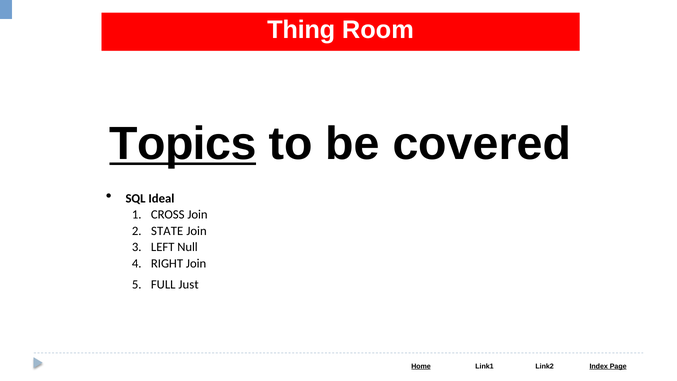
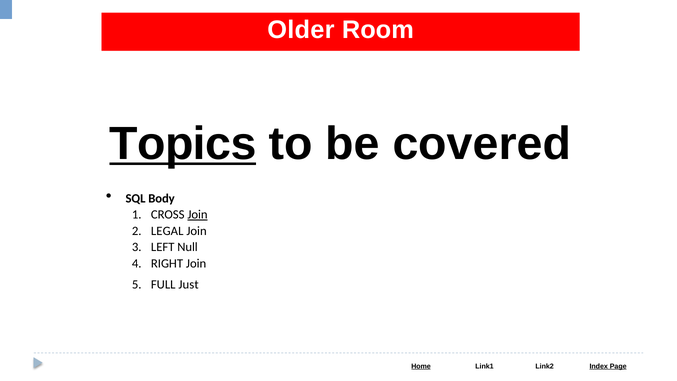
Thing: Thing -> Older
Ideal: Ideal -> Body
Join at (198, 215) underline: none -> present
STATE: STATE -> LEGAL
